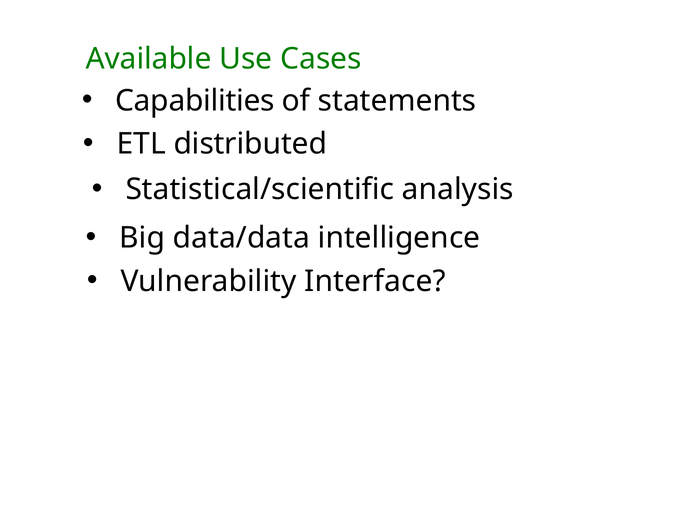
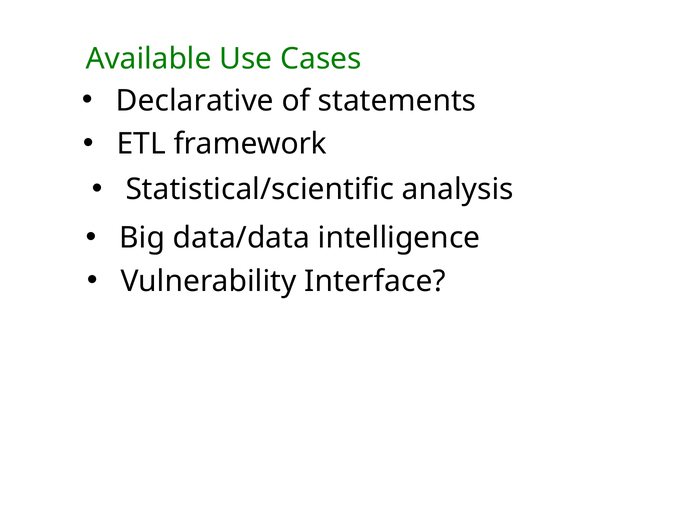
Capabilities: Capabilities -> Declarative
distributed: distributed -> framework
